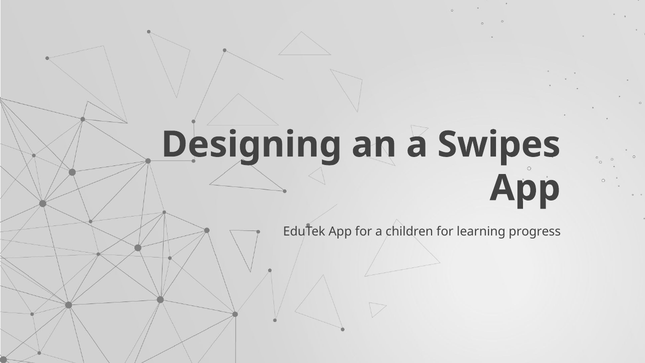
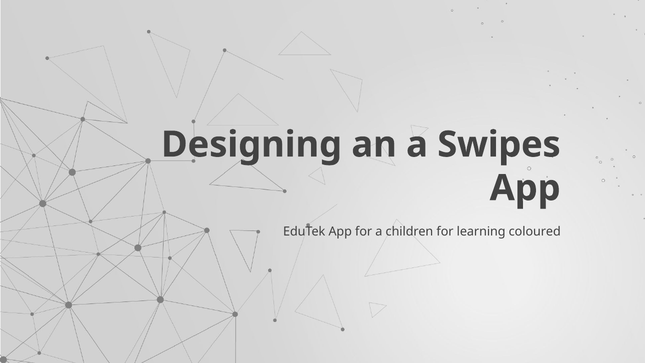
progress: progress -> coloured
